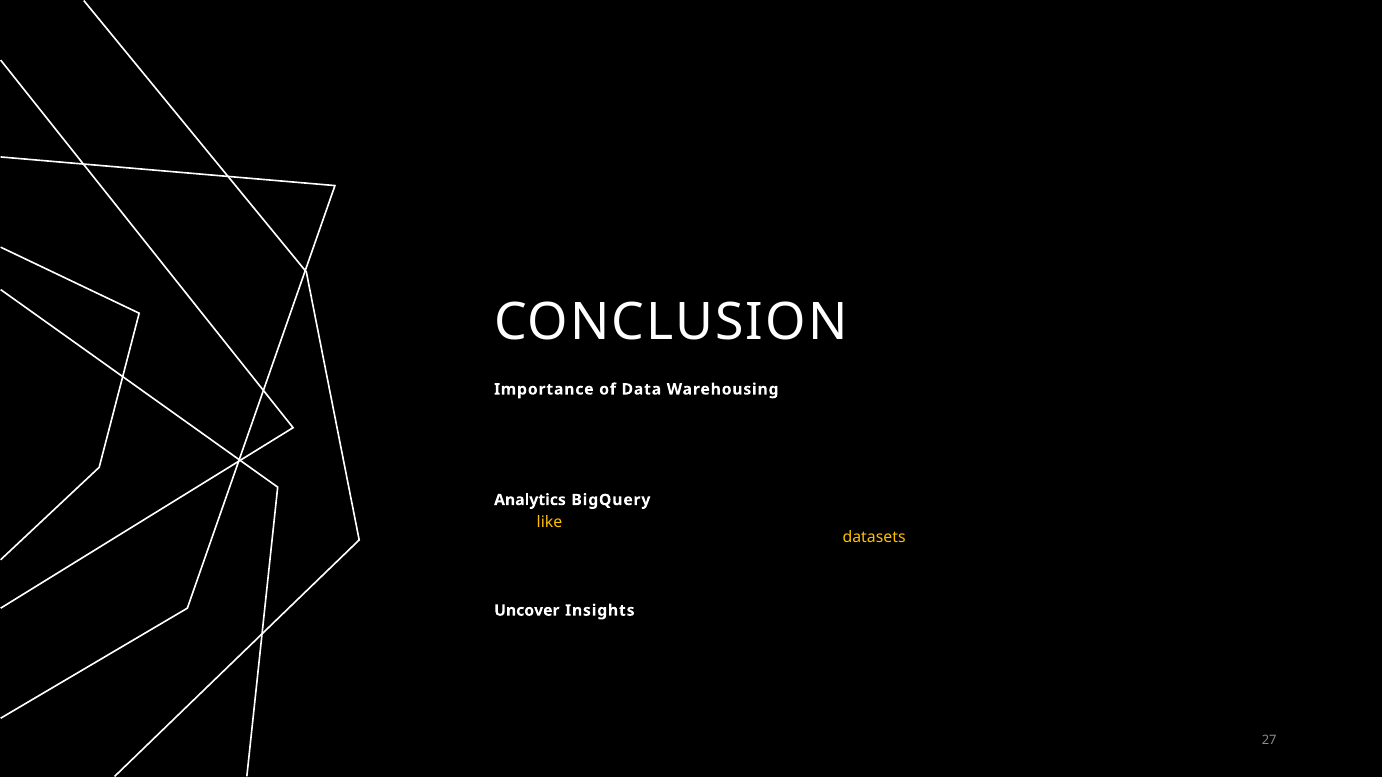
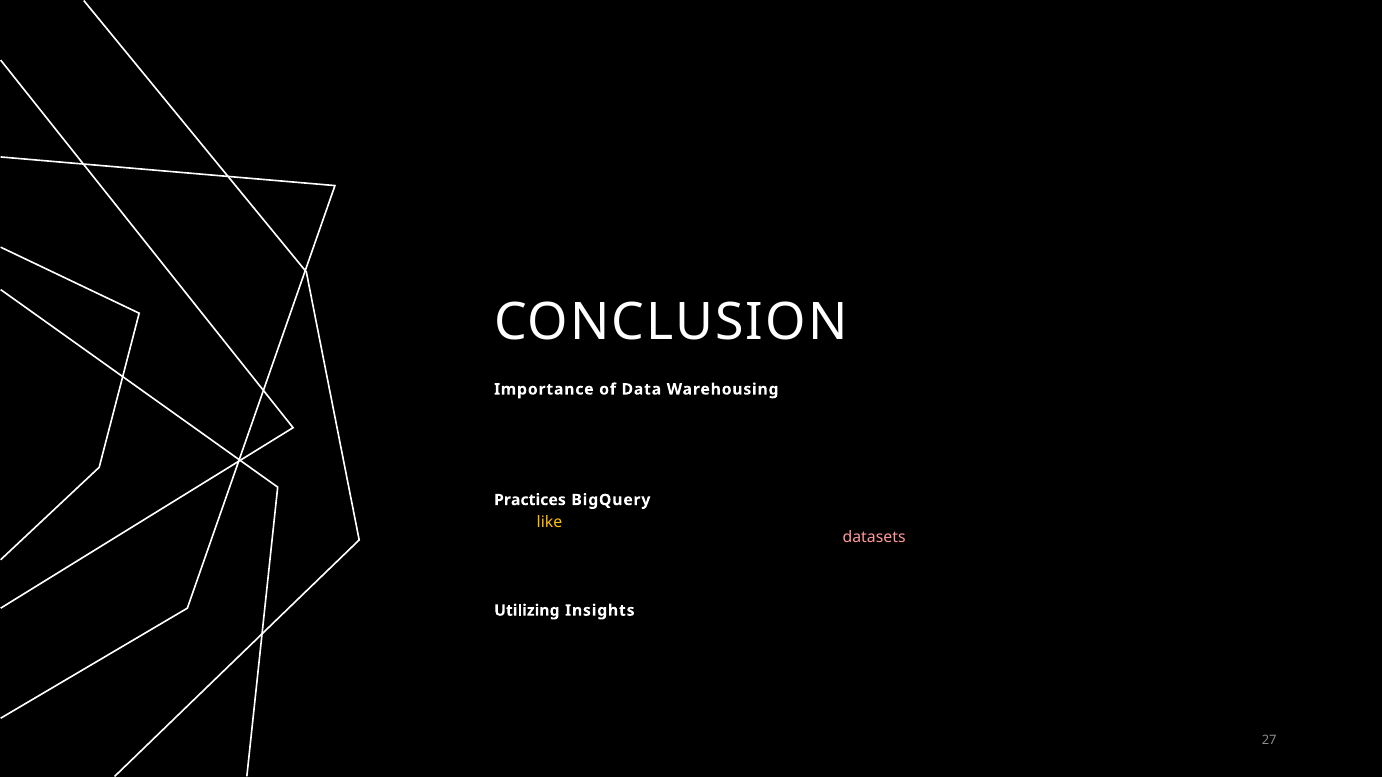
Analytics at (530, 500): Analytics -> Practices
datasets colour: yellow -> pink
Uncover at (527, 611): Uncover -> Utilizing
